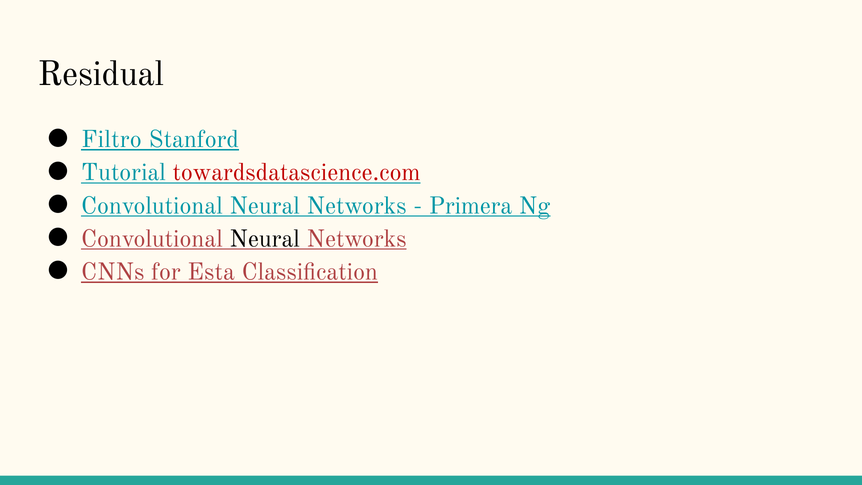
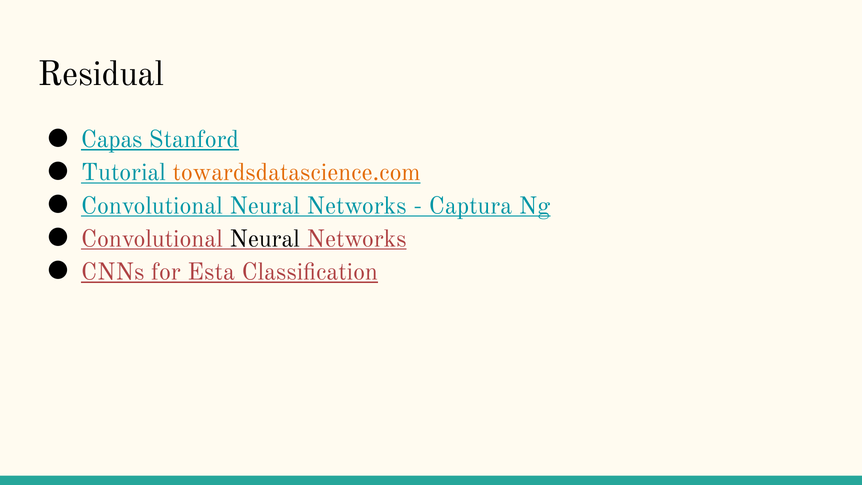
Filtro: Filtro -> Capas
towardsdatascience.com colour: red -> orange
Primera: Primera -> Captura
